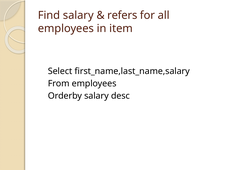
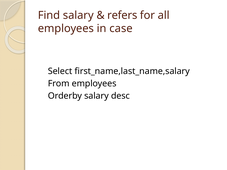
item: item -> case
